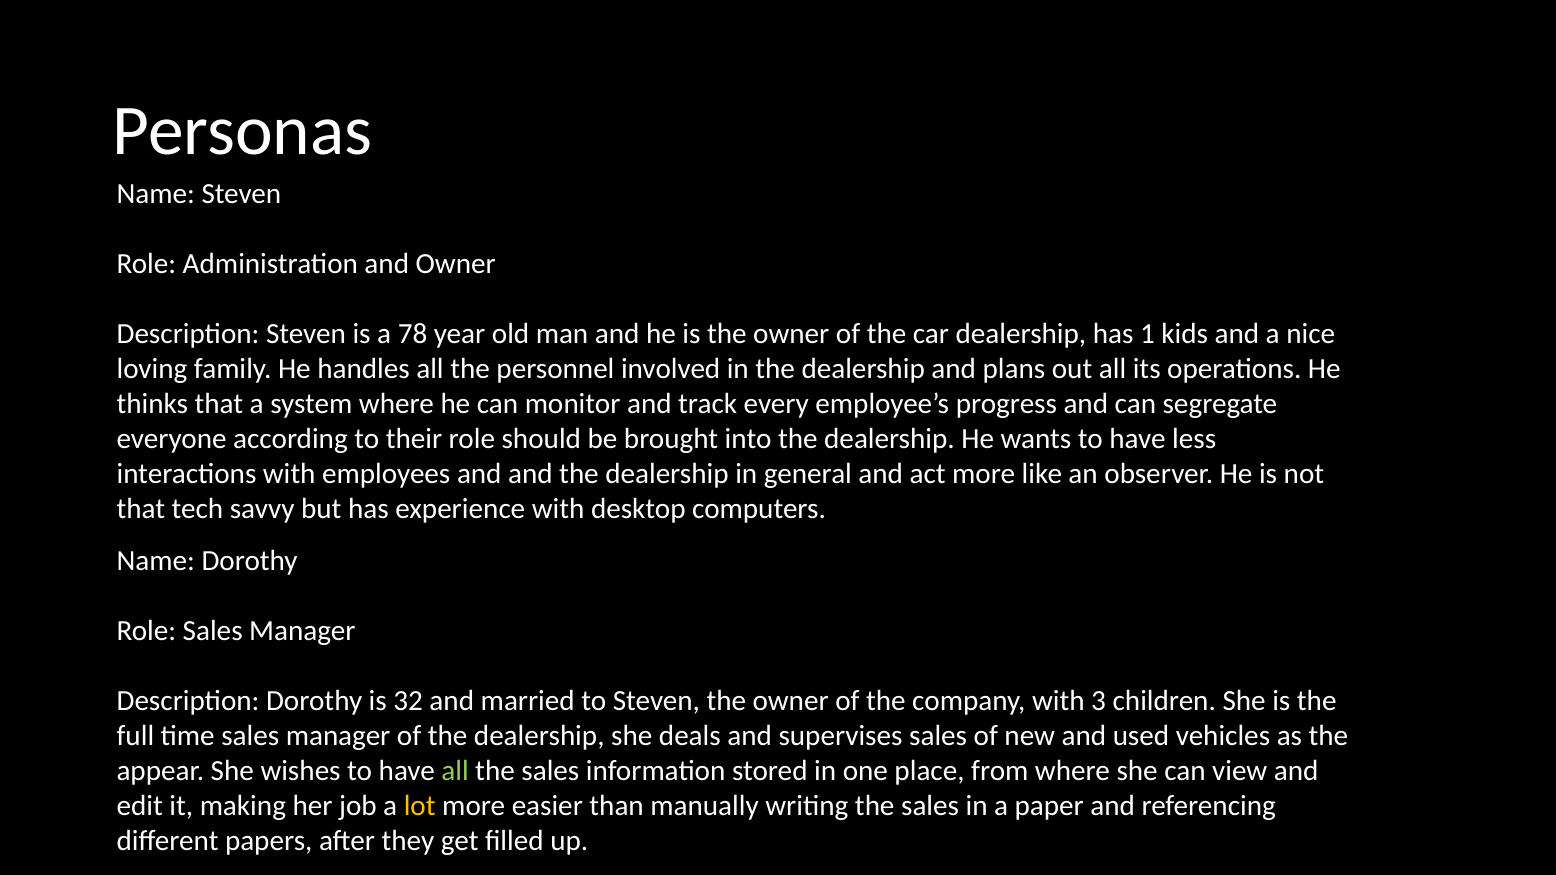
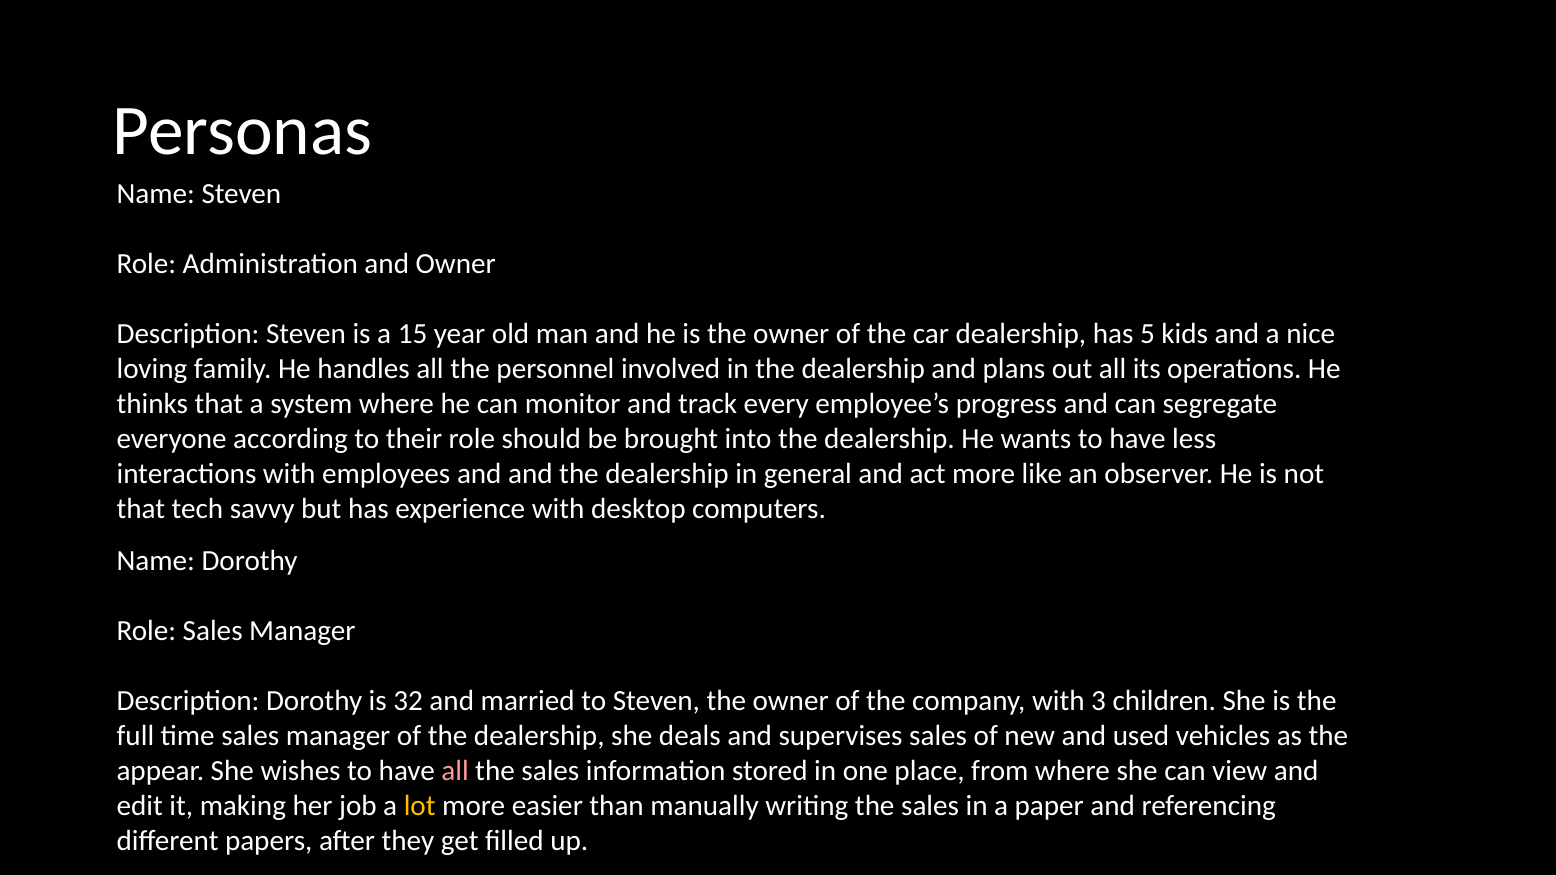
78: 78 -> 15
1: 1 -> 5
all at (455, 771) colour: light green -> pink
